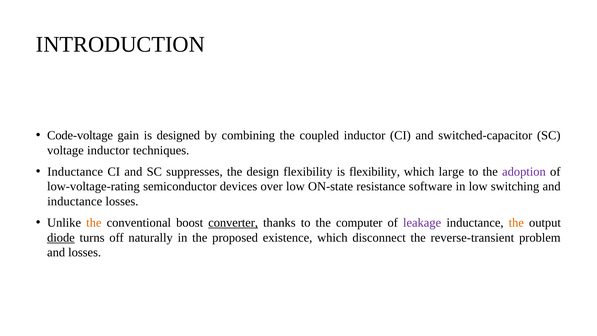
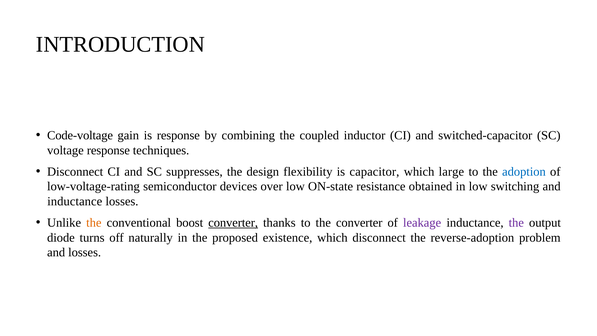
is designed: designed -> response
voltage inductor: inductor -> response
Inductance at (75, 172): Inductance -> Disconnect
is flexibility: flexibility -> capacitor
adoption colour: purple -> blue
software: software -> obtained
the computer: computer -> converter
the at (516, 223) colour: orange -> purple
diode underline: present -> none
reverse-transient: reverse-transient -> reverse-adoption
